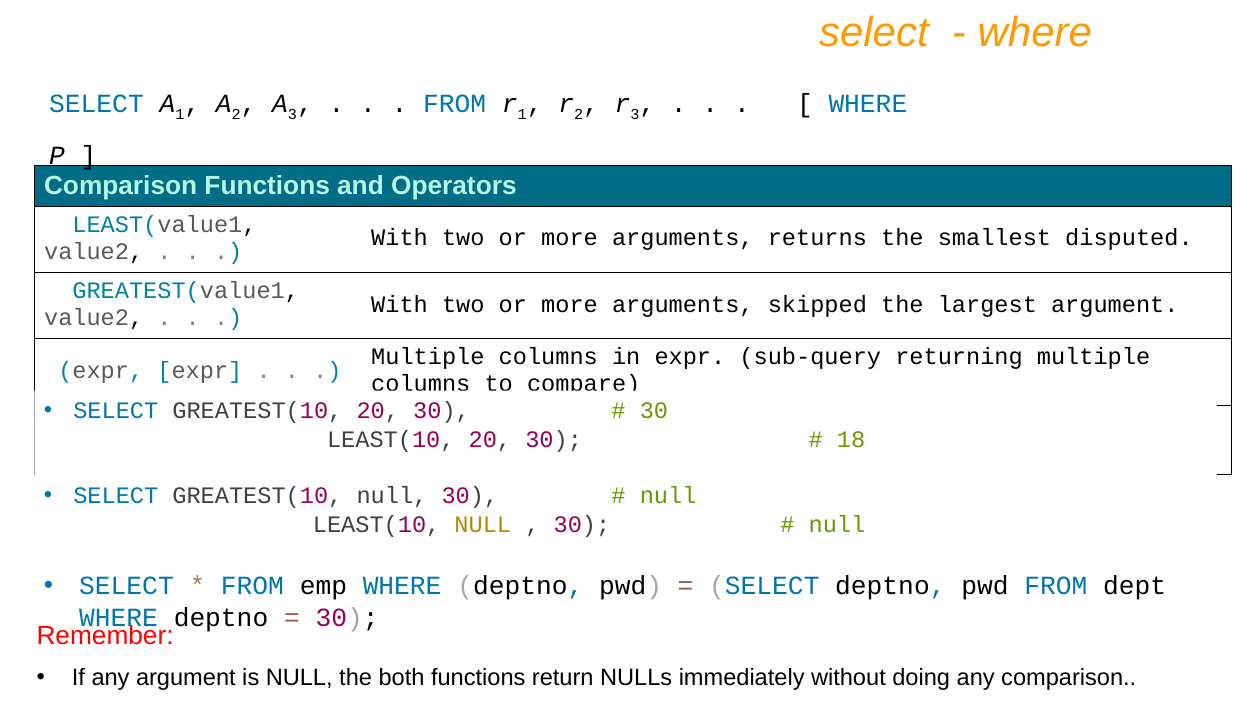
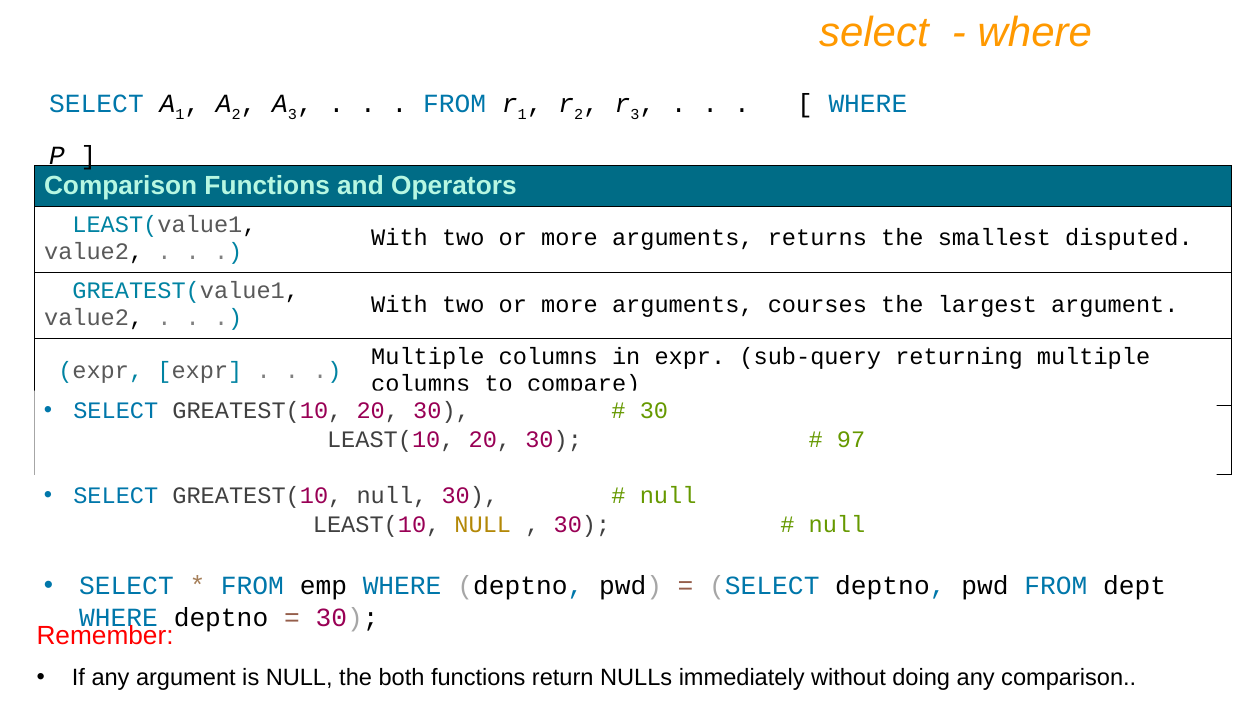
skipped: skipped -> courses
18: 18 -> 97
